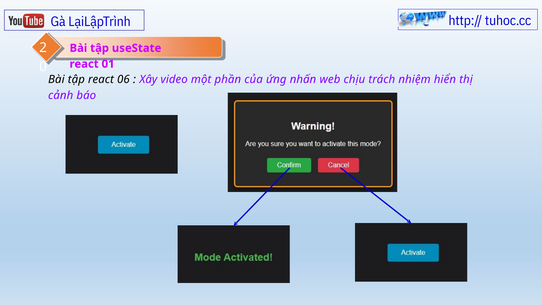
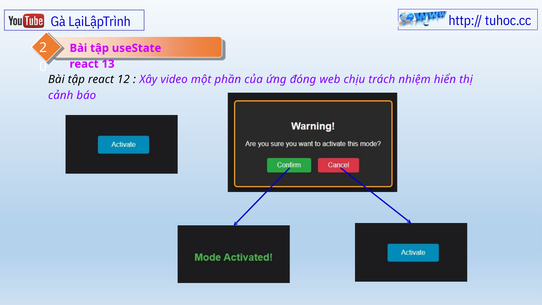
01: 01 -> 13
06: 06 -> 12
nhấn: nhấn -> đóng
